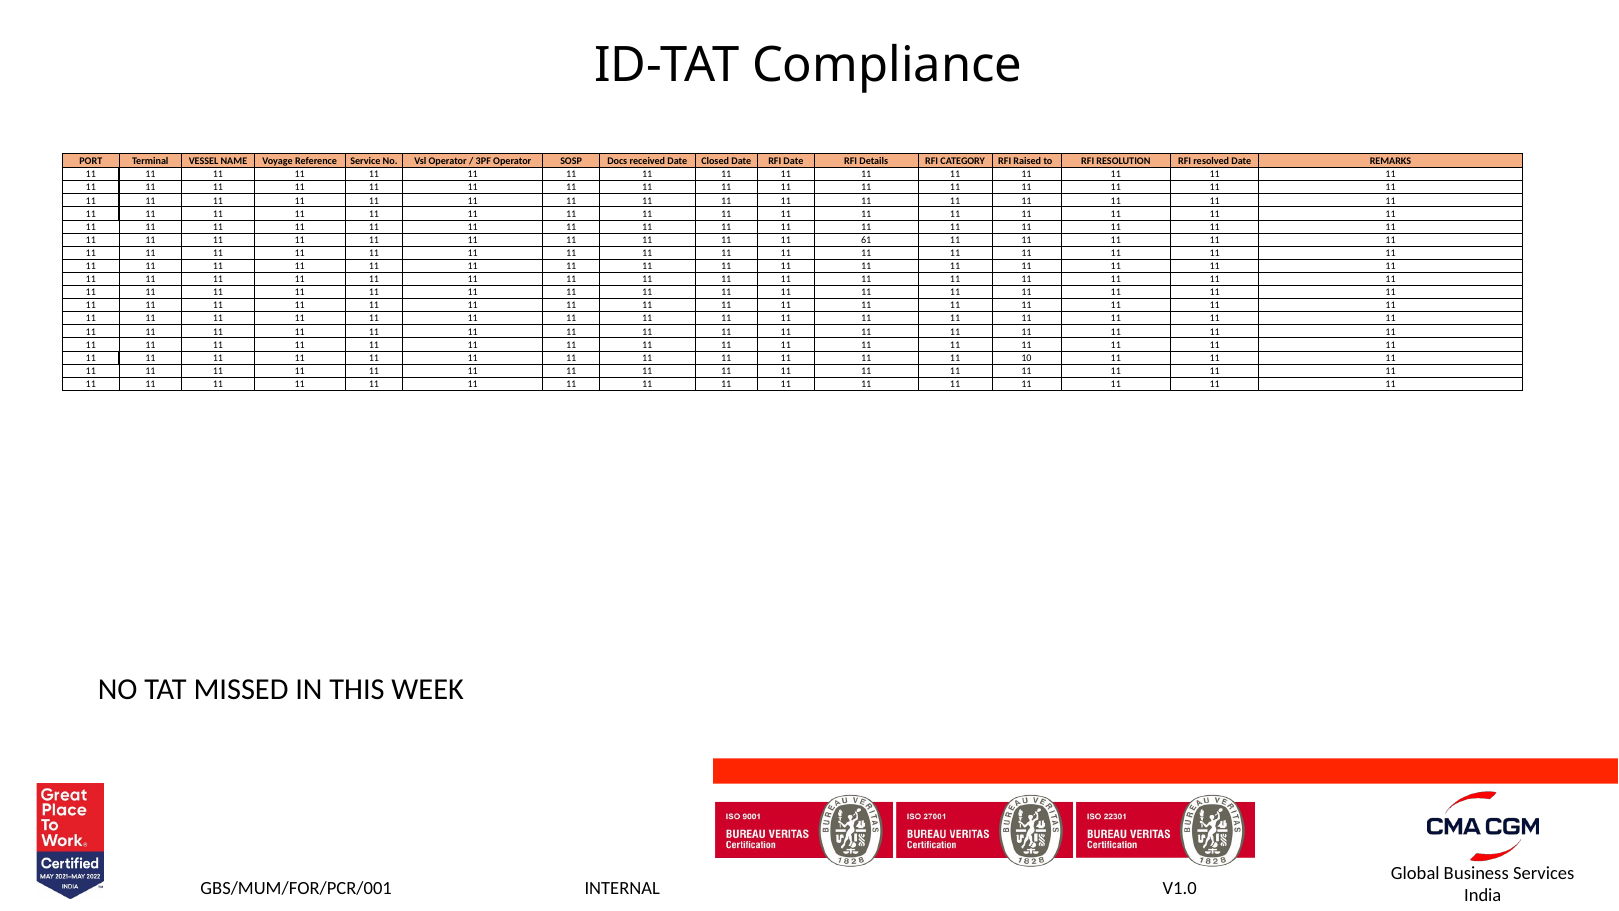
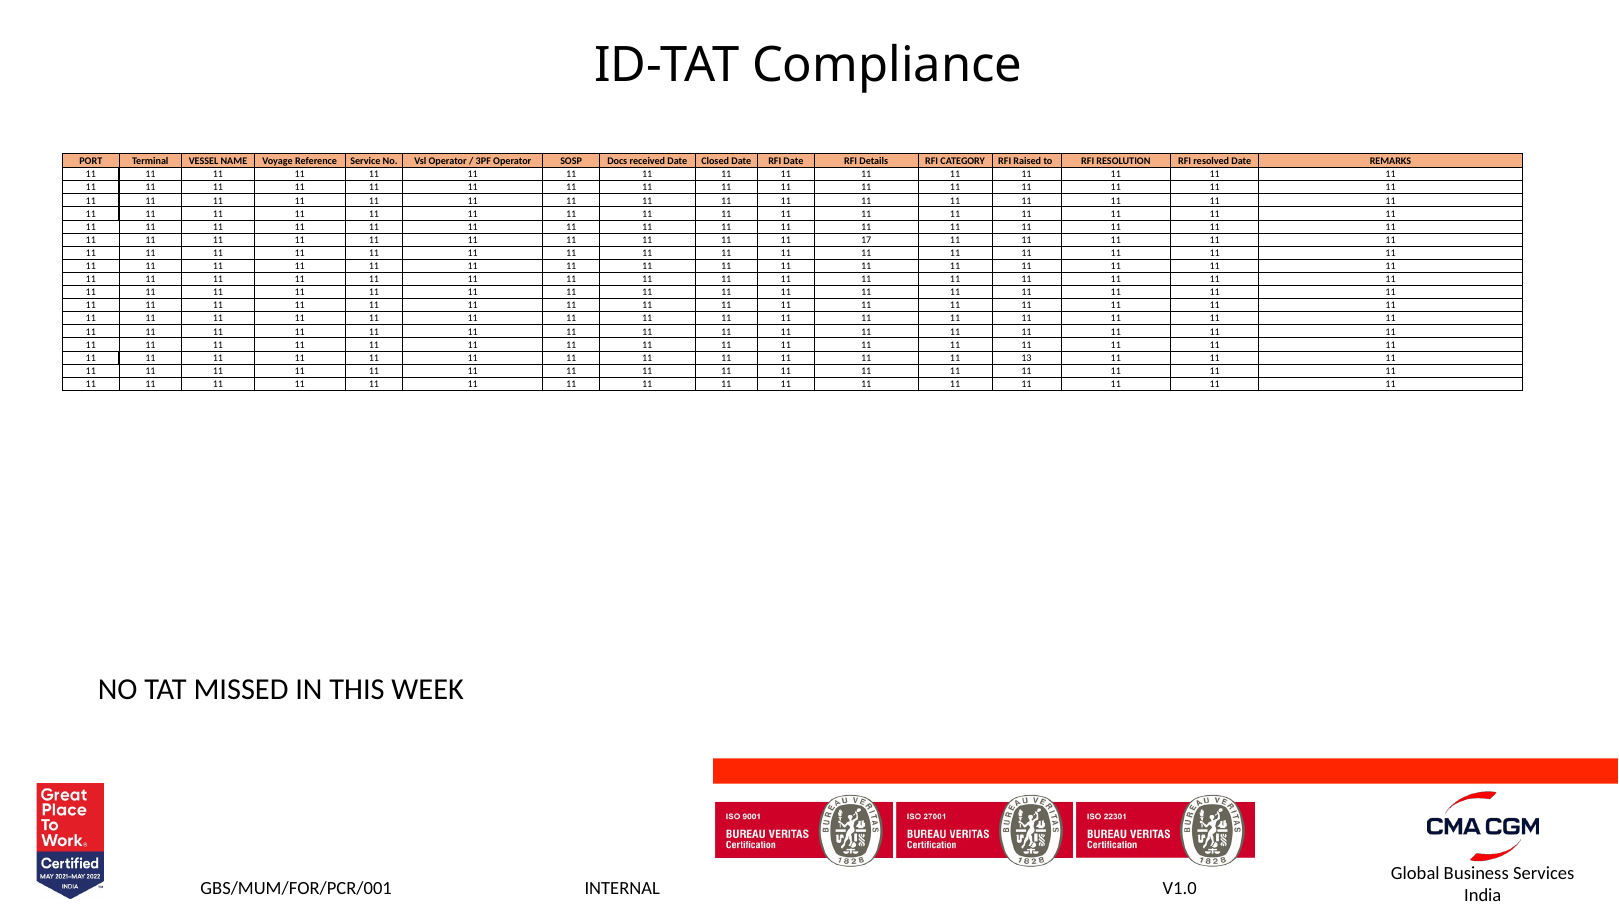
61: 61 -> 17
10: 10 -> 13
